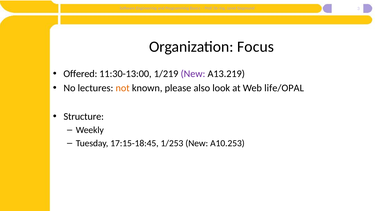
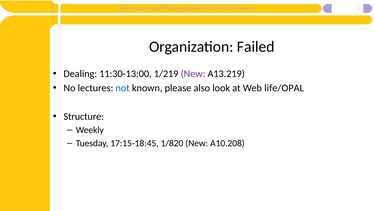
Focus: Focus -> Failed
Offered: Offered -> Dealing
not colour: orange -> blue
1/253: 1/253 -> 1/820
A10.253: A10.253 -> A10.208
